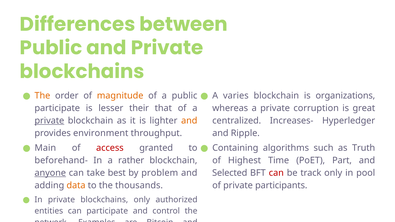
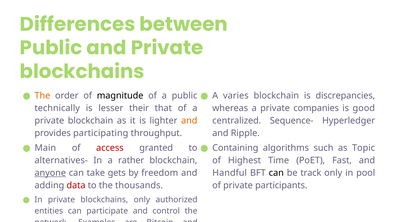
magnitude colour: orange -> black
organizations: organizations -> discrepancies
participate at (57, 108): participate -> technically
corruption: corruption -> companies
great: great -> good
private at (49, 121) underline: present -> none
Increases-: Increases- -> Sequence-
environment: environment -> participating
Truth: Truth -> Topic
beforehand-: beforehand- -> alternatives-
Part: Part -> Fast
best: best -> gets
problem: problem -> freedom
Selected: Selected -> Handful
can at (276, 173) colour: red -> black
data colour: orange -> red
